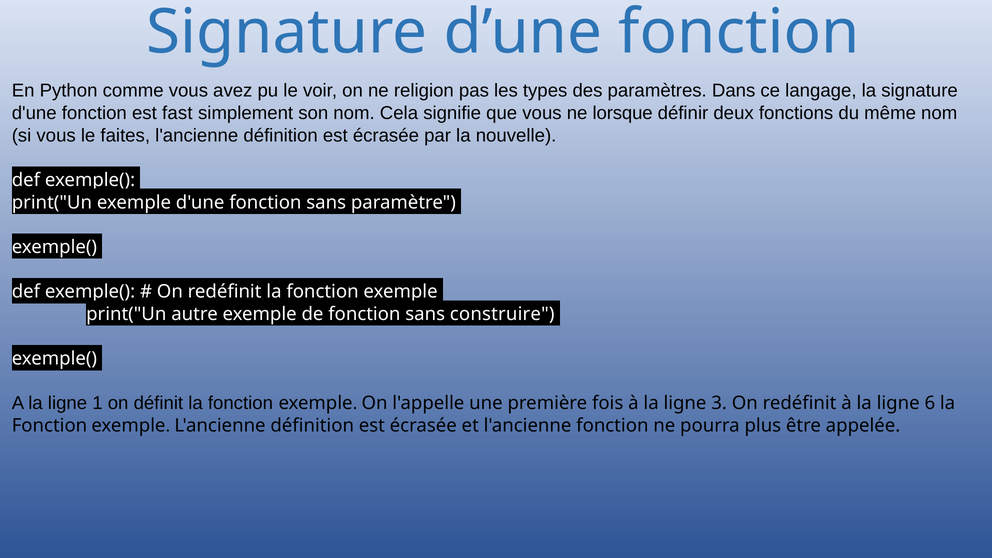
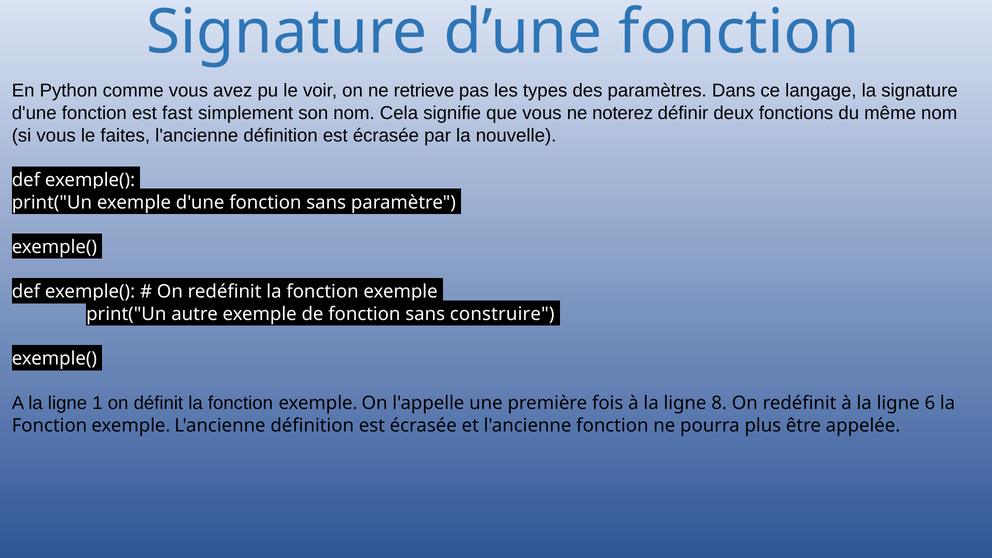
religion: religion -> retrieve
lorsque: lorsque -> noterez
3: 3 -> 8
